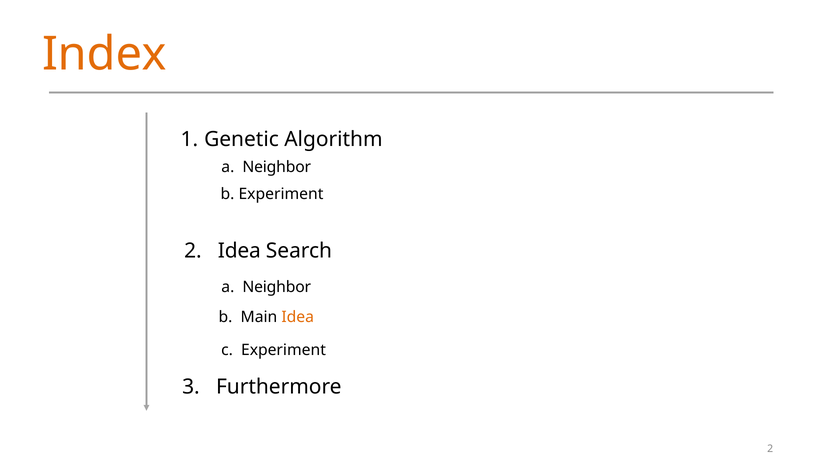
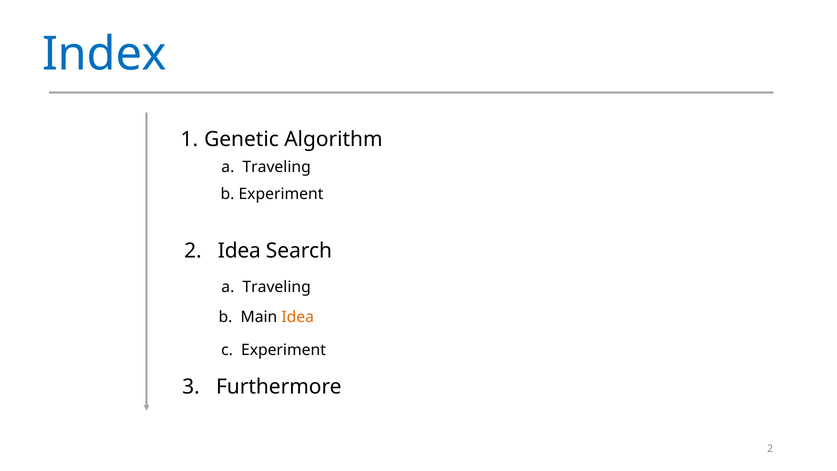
Index colour: orange -> blue
Neighbor at (277, 167): Neighbor -> Traveling
Neighbor at (277, 287): Neighbor -> Traveling
